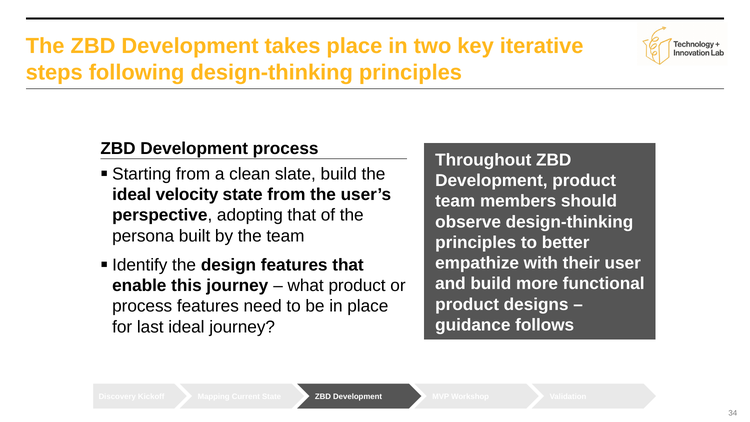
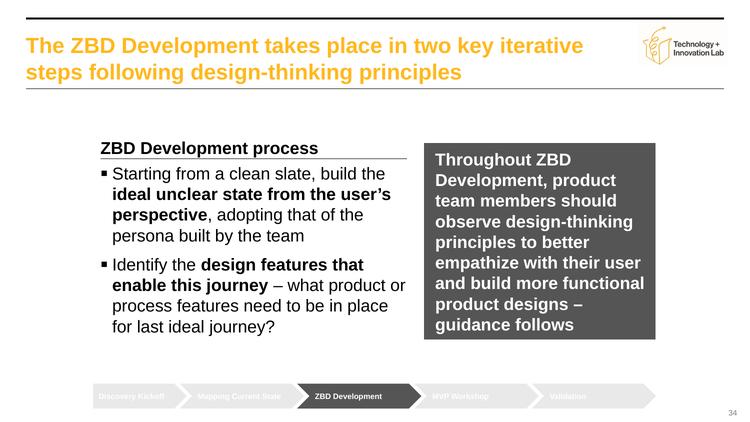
velocity: velocity -> unclear
